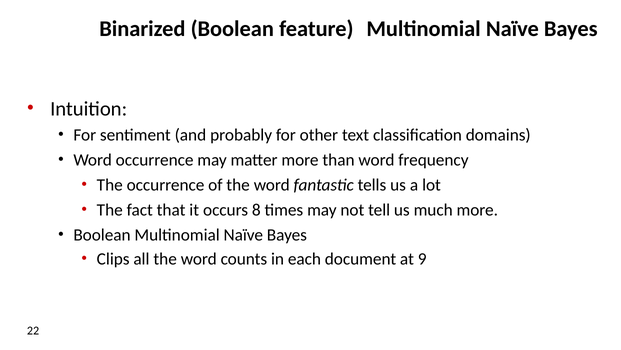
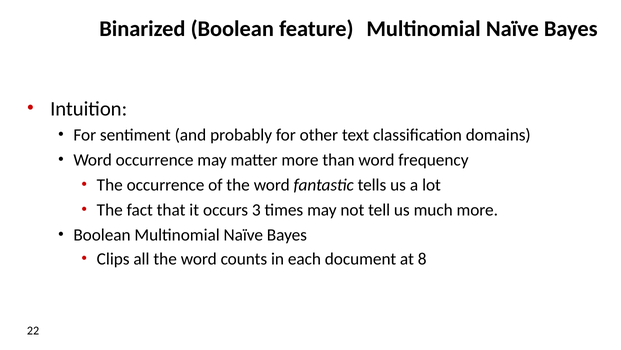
8: 8 -> 3
9: 9 -> 8
